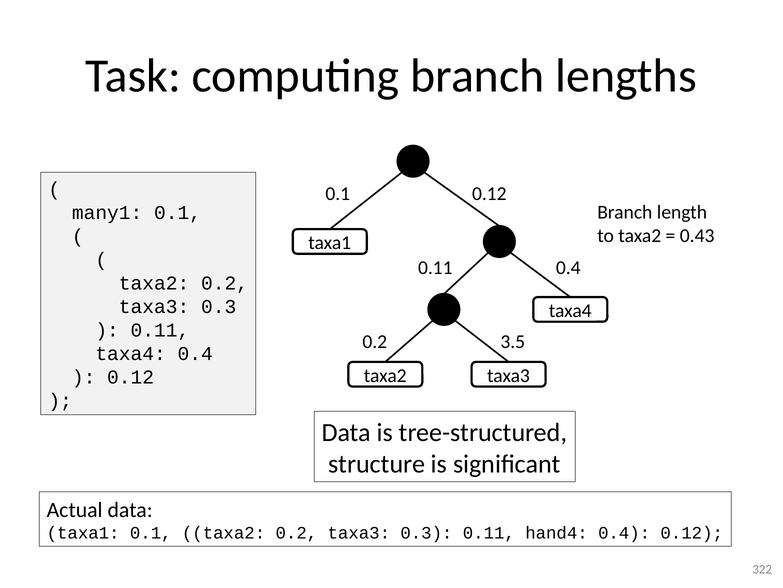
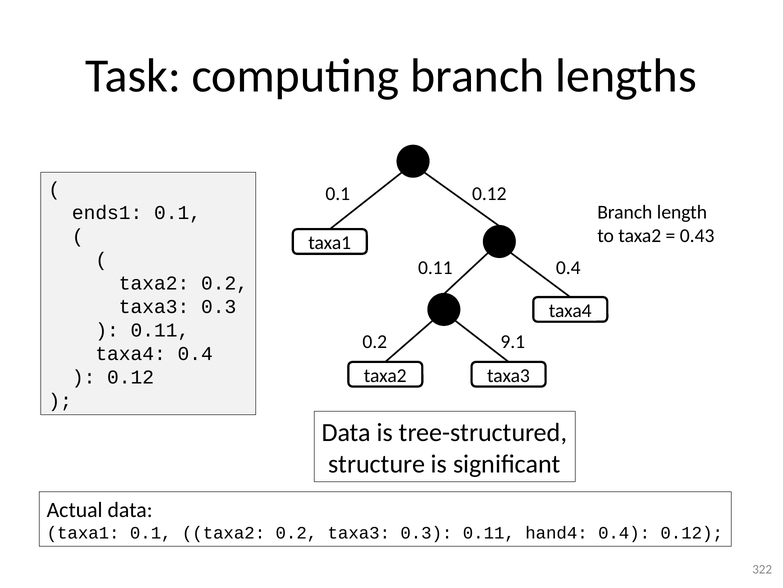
many1: many1 -> ends1
3.5: 3.5 -> 9.1
